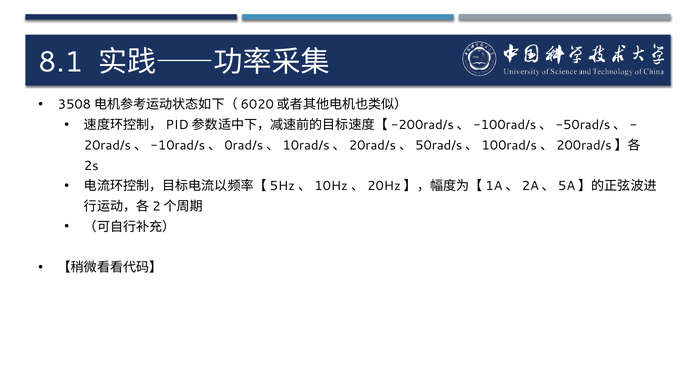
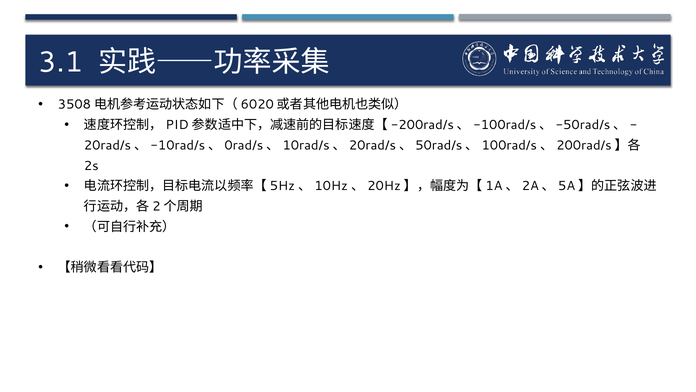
8.1: 8.1 -> 3.1
